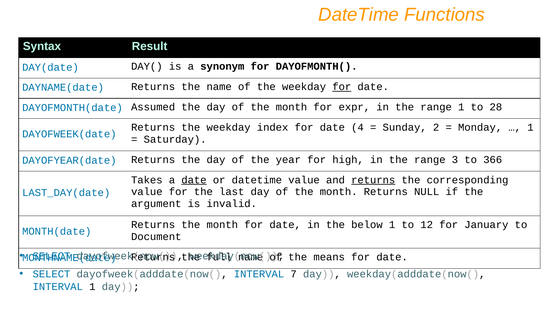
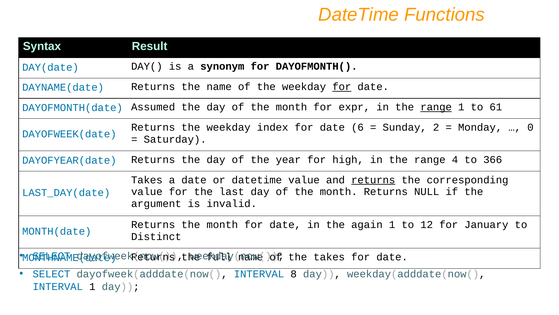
range at (436, 107) underline: none -> present
28: 28 -> 61
4: 4 -> 6
1 at (530, 127): 1 -> 0
3: 3 -> 4
date at (194, 180) underline: present -> none
below: below -> again
Document: Document -> Distinct
the means: means -> takes
7: 7 -> 8
